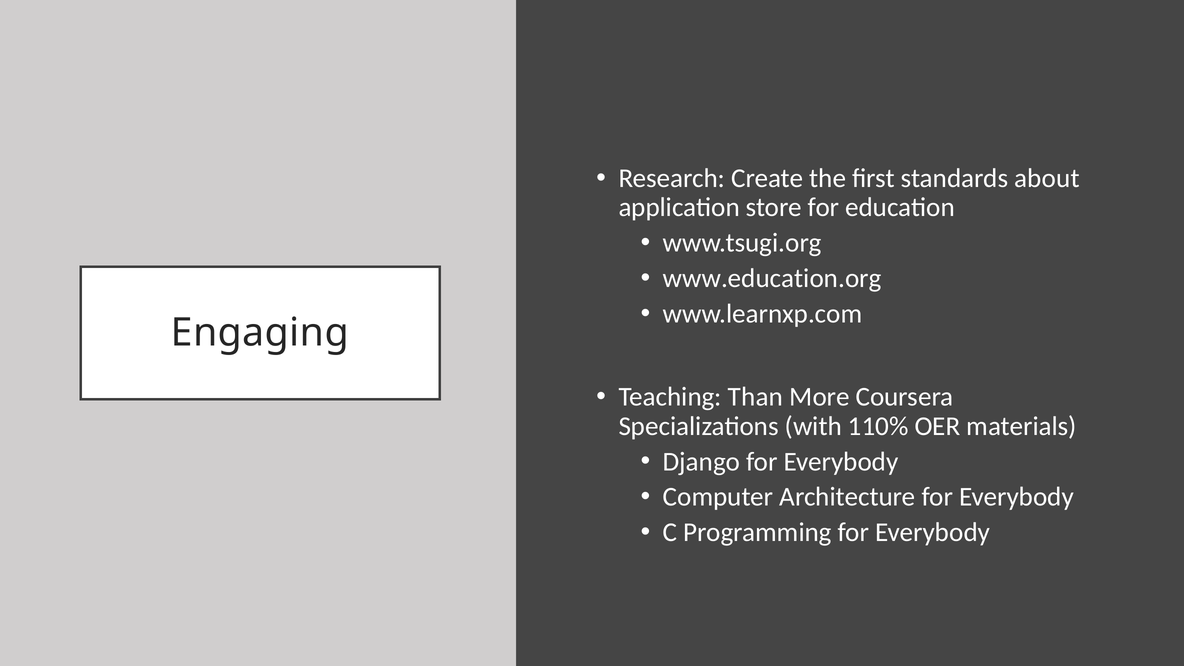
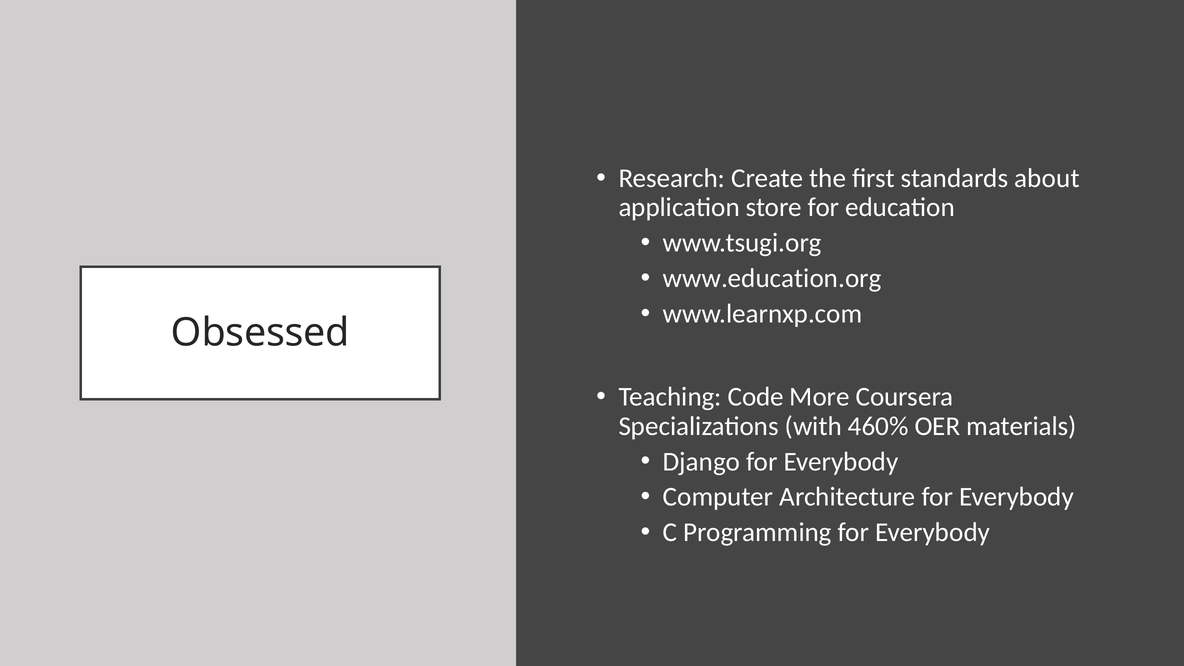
Engaging: Engaging -> Obsessed
Than: Than -> Code
110%: 110% -> 460%
